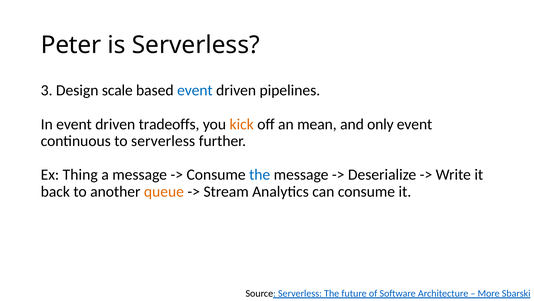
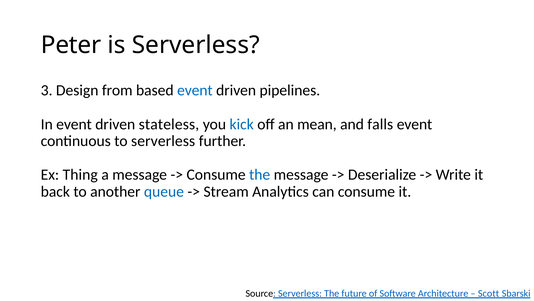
scale: scale -> from
tradeoffs: tradeoffs -> stateless
kick colour: orange -> blue
only: only -> falls
queue colour: orange -> blue
More: More -> Scott
